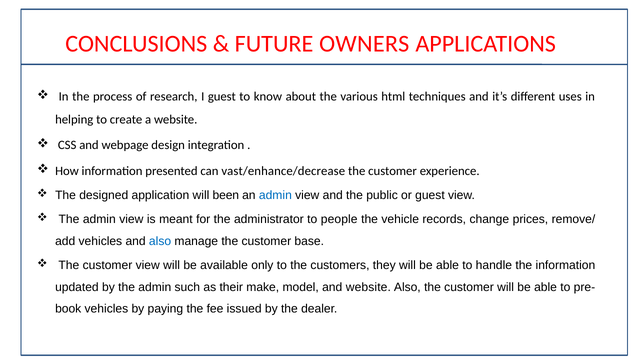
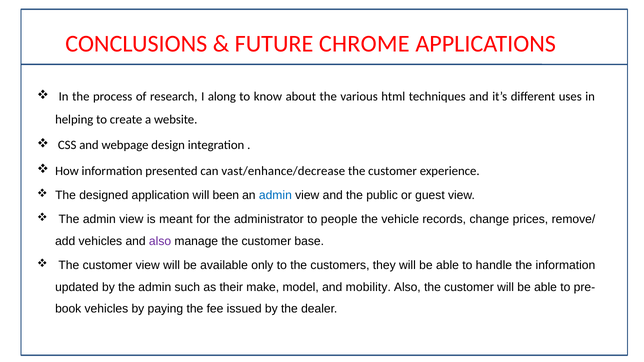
OWNERS: OWNERS -> CHROME
I guest: guest -> along
also at (160, 241) colour: blue -> purple
and website: website -> mobility
